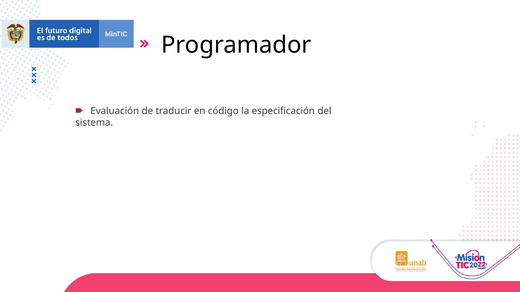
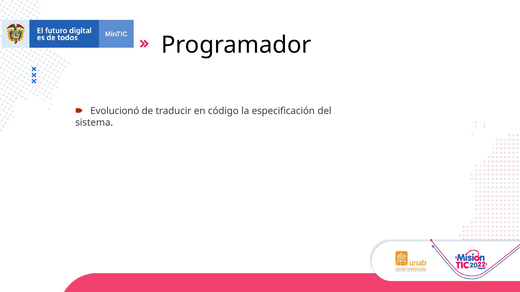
Evaluación: Evaluación -> Evolucionó
